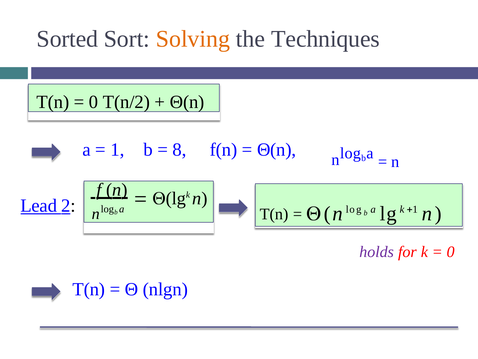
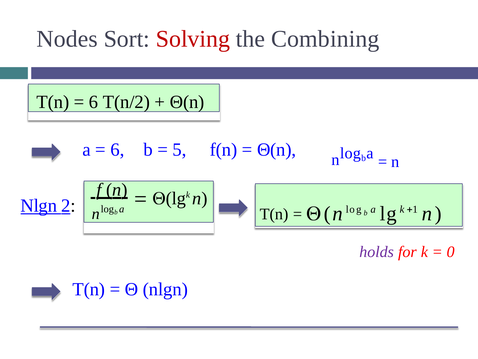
Sorted: Sorted -> Nodes
Solving colour: orange -> red
Techniques: Techniques -> Combining
0 at (94, 102): 0 -> 6
1 at (117, 150): 1 -> 6
8: 8 -> 5
Lead at (39, 205): Lead -> Nlgn
